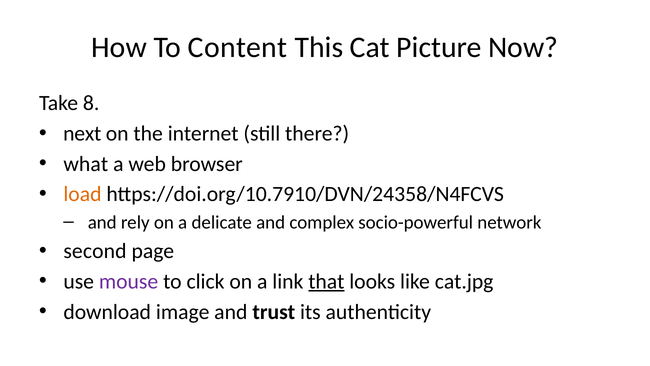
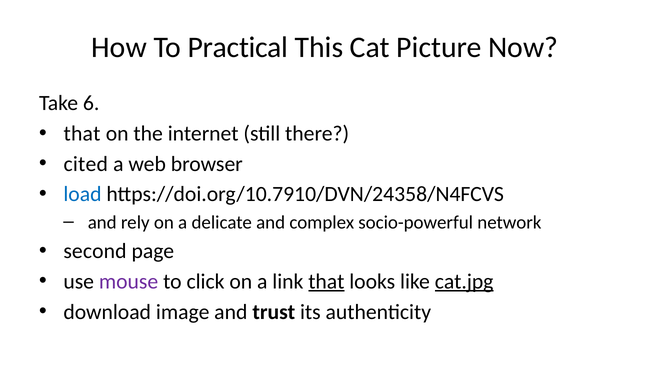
Content: Content -> Practical
8: 8 -> 6
next at (82, 133): next -> that
what: what -> cited
load colour: orange -> blue
cat.jpg underline: none -> present
